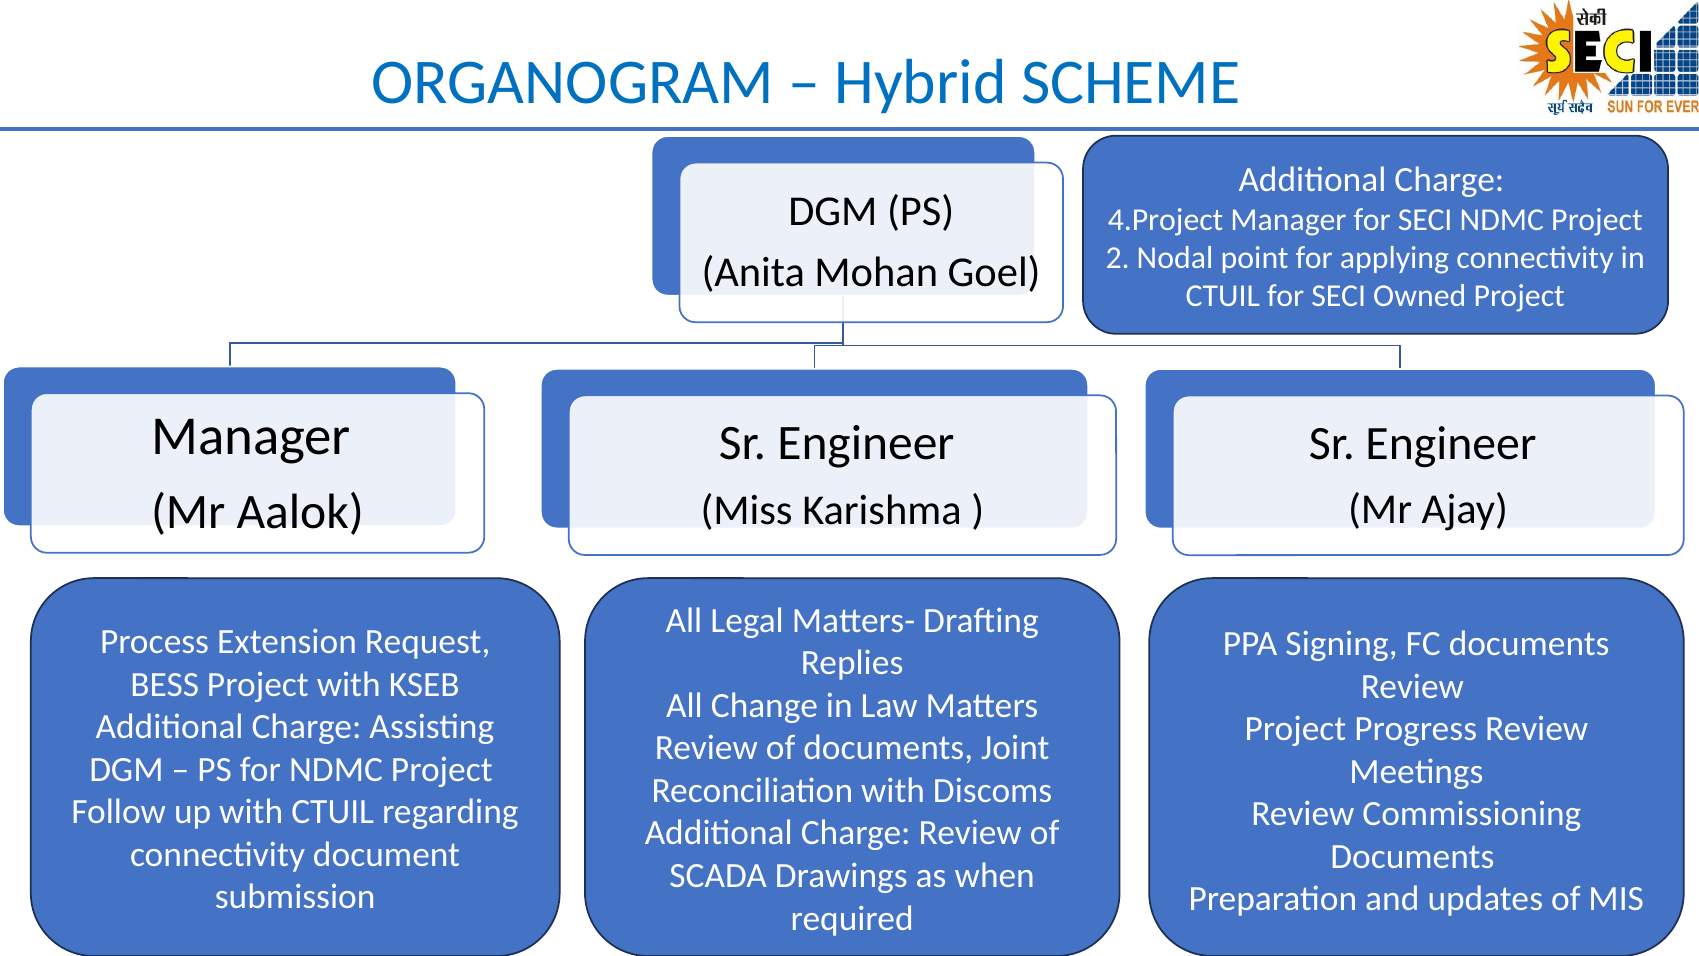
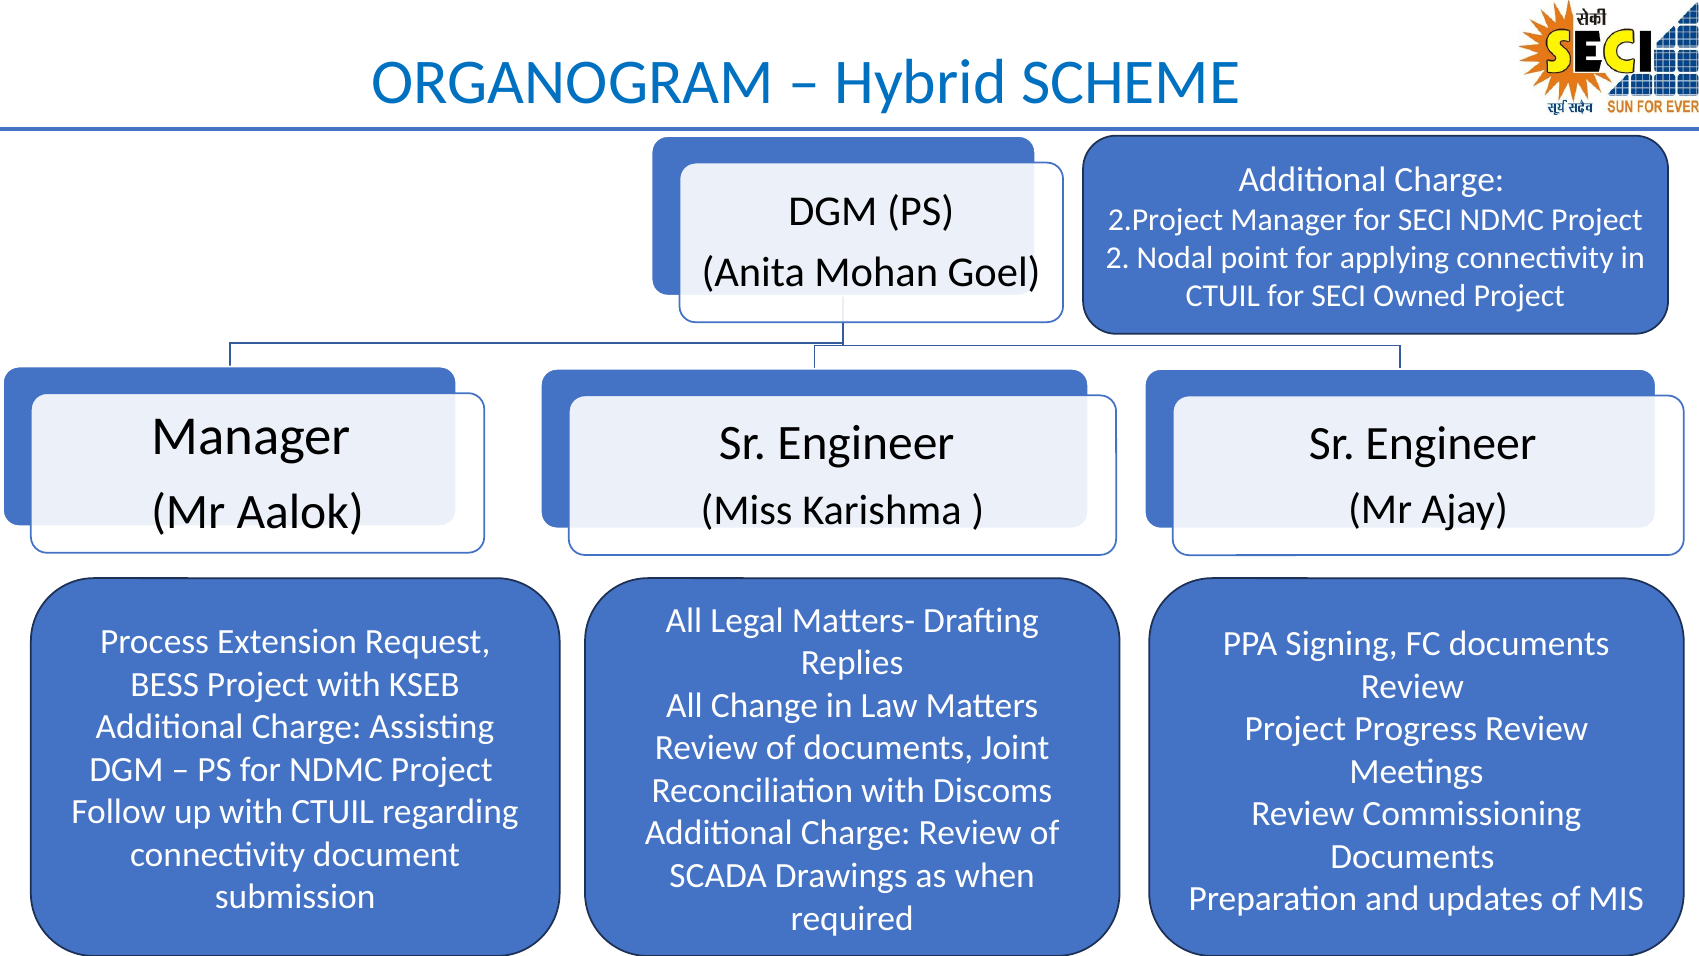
4.Project: 4.Project -> 2.Project
